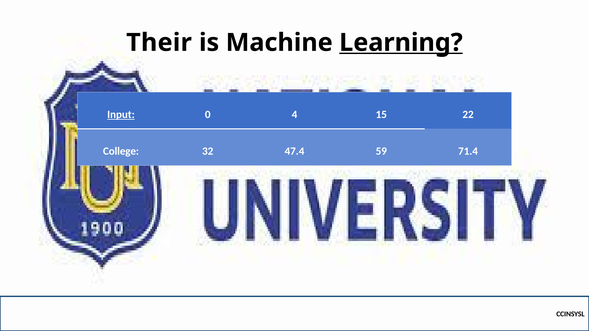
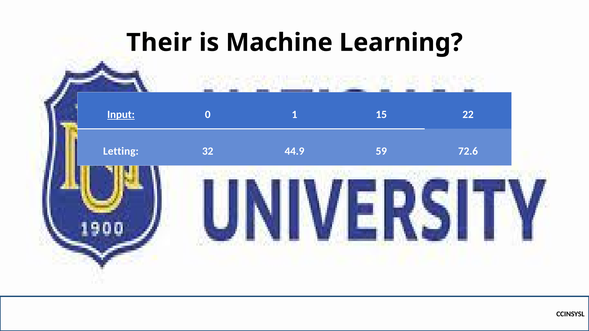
Learning underline: present -> none
4: 4 -> 1
College: College -> Letting
47.4: 47.4 -> 44.9
71.4: 71.4 -> 72.6
